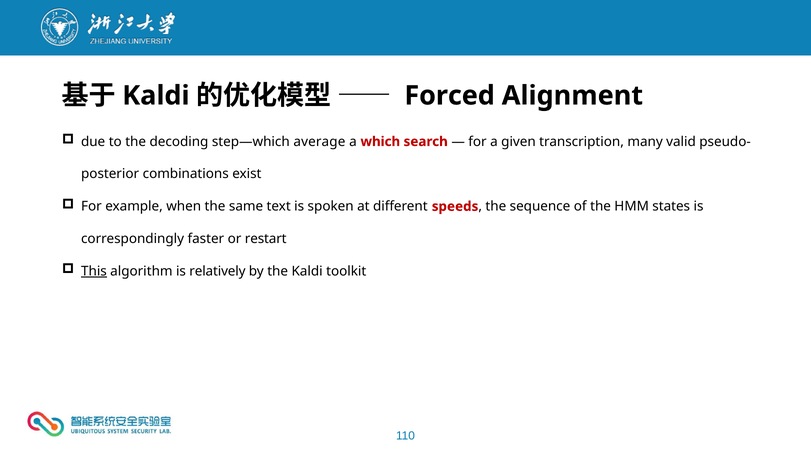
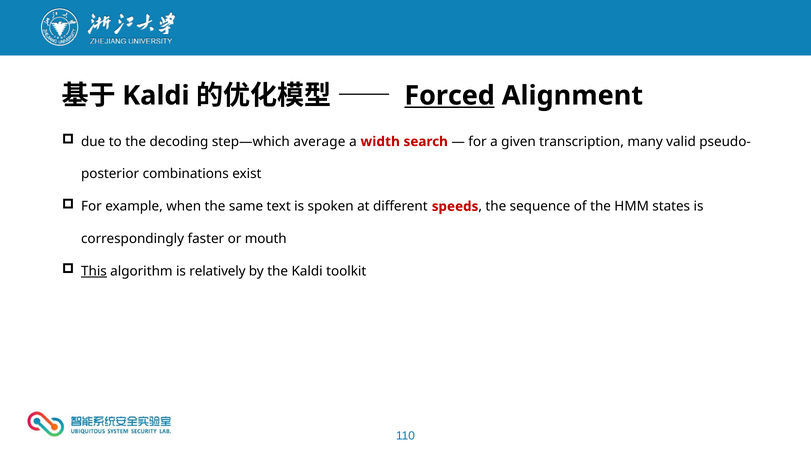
Forced underline: none -> present
which: which -> width
restart: restart -> mouth
